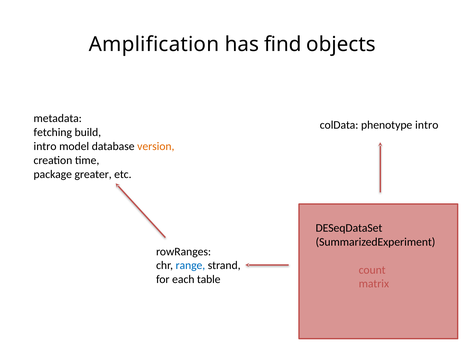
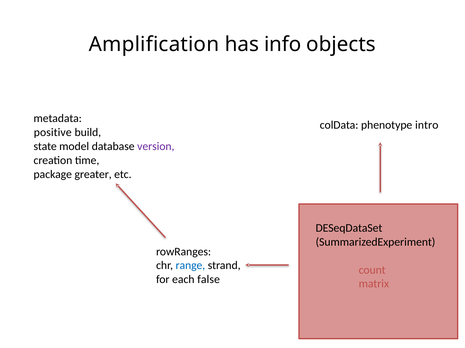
find: find -> info
fetching: fetching -> positive
intro at (45, 147): intro -> state
version colour: orange -> purple
table: table -> false
